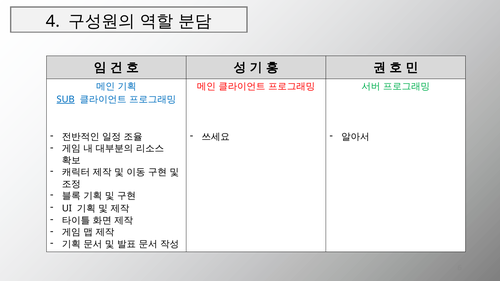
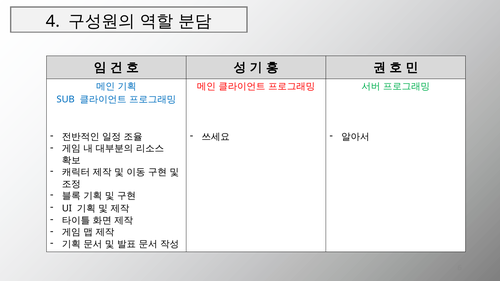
SUB underline: present -> none
